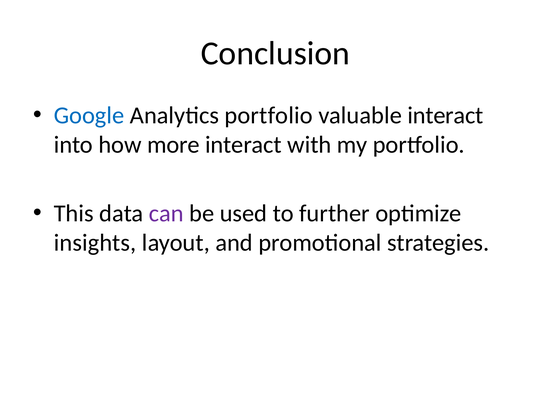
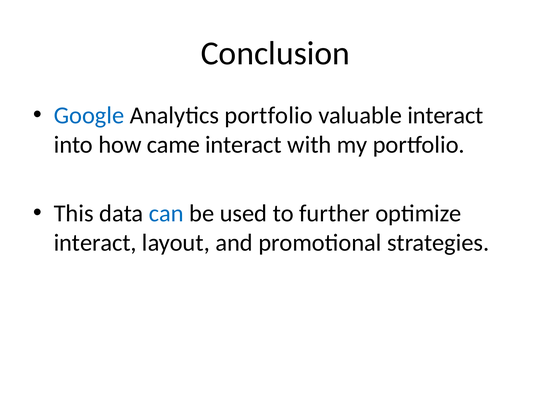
more: more -> came
can colour: purple -> blue
insights at (95, 243): insights -> interact
